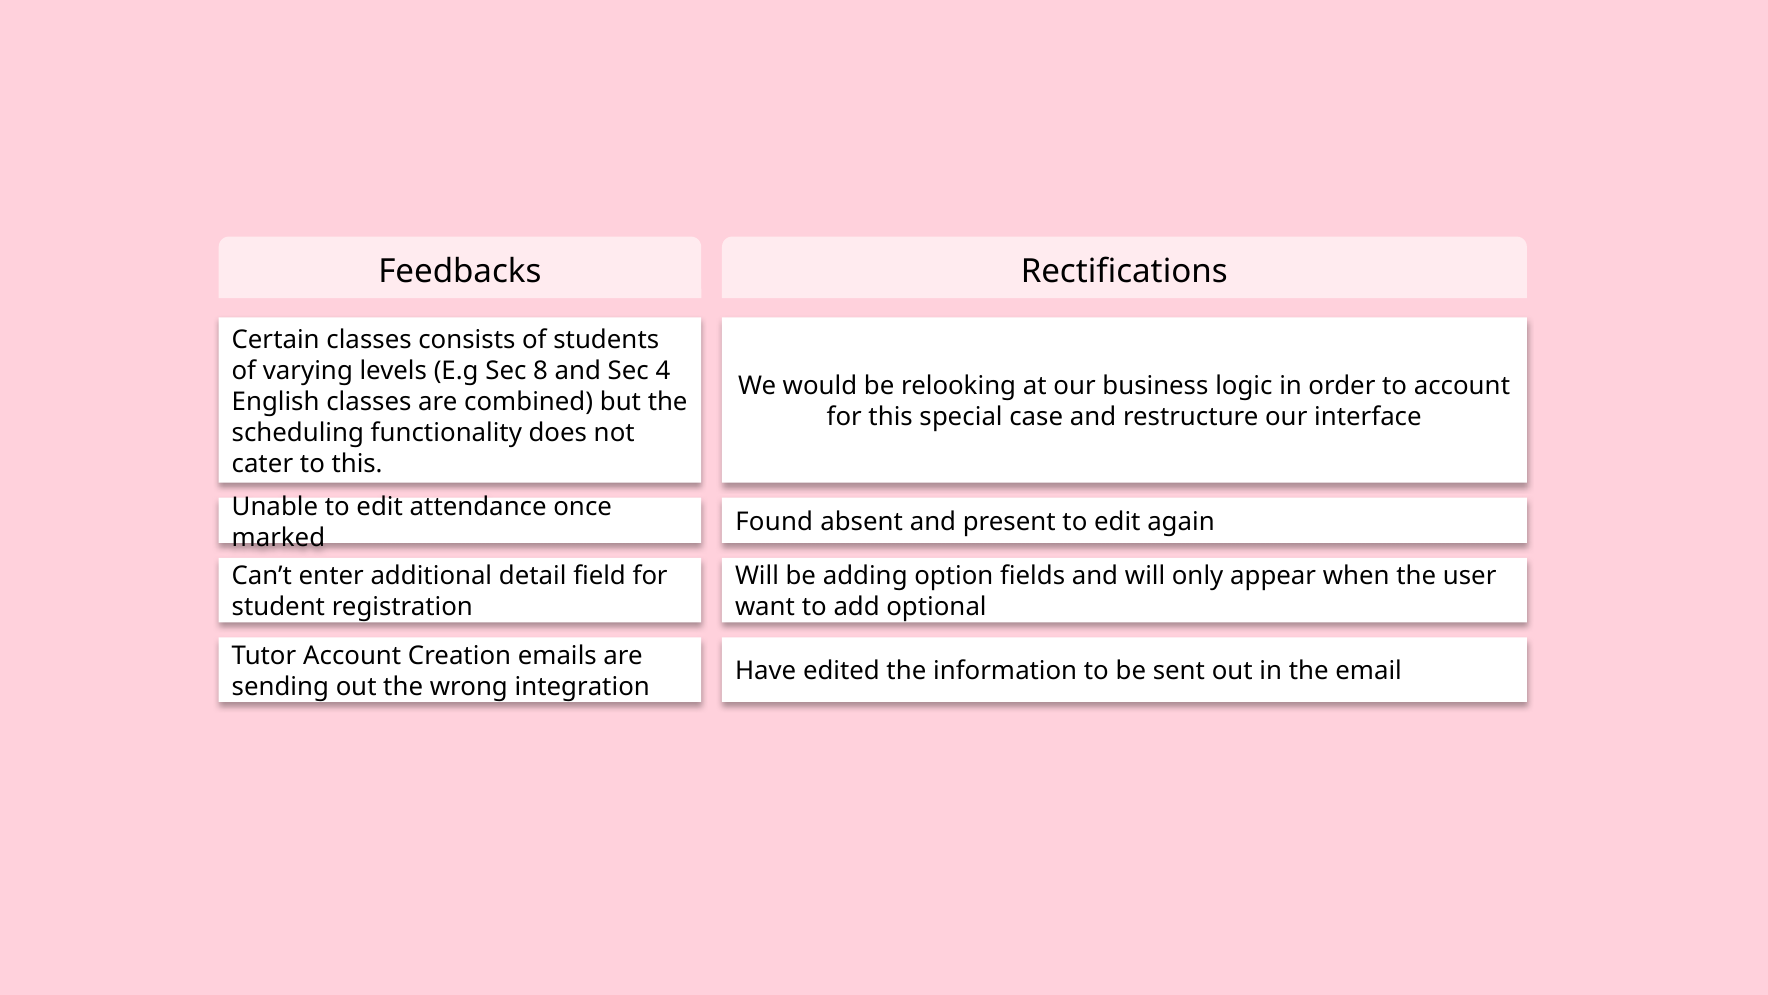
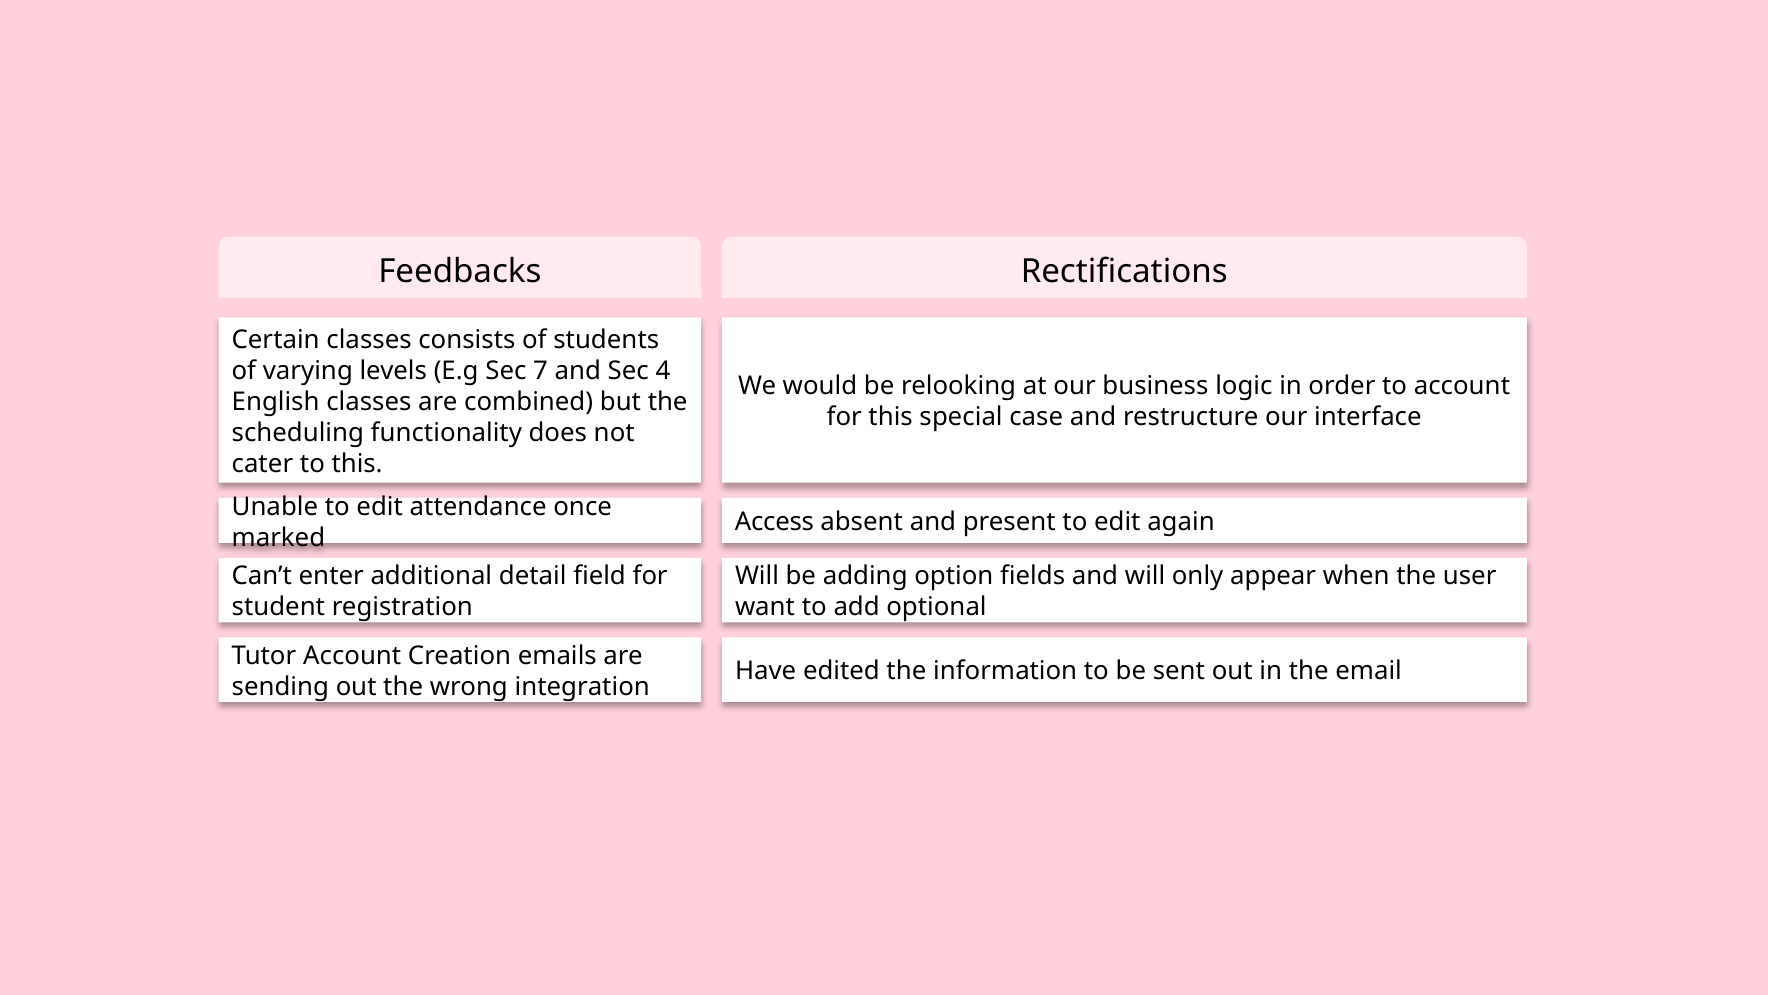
8: 8 -> 7
Found: Found -> Access
